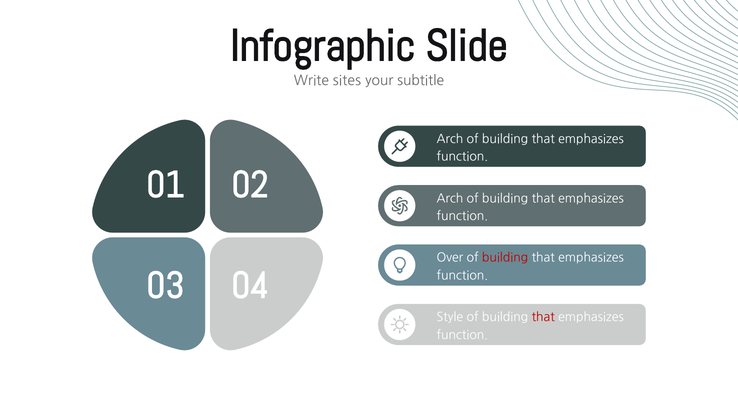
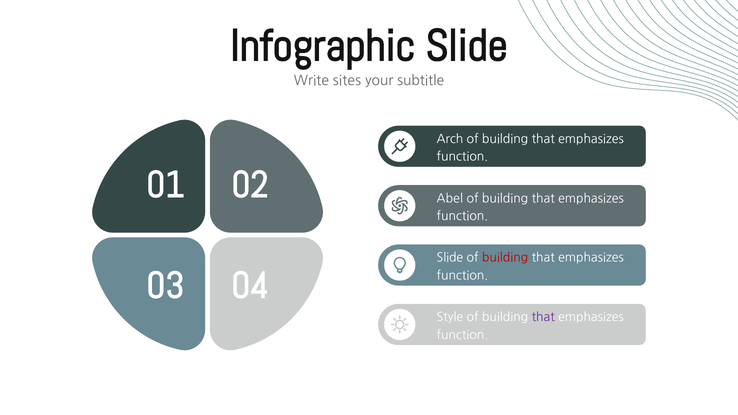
Arch at (450, 199): Arch -> Abel
Over at (450, 258): Over -> Slide
that at (543, 318) colour: red -> purple
